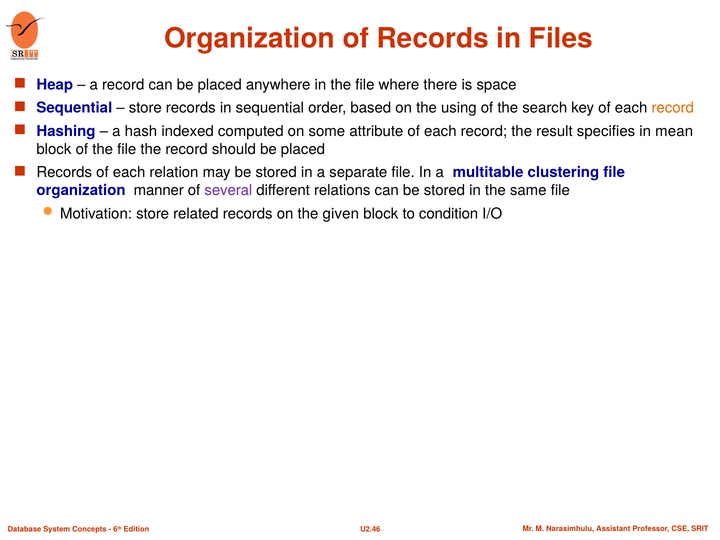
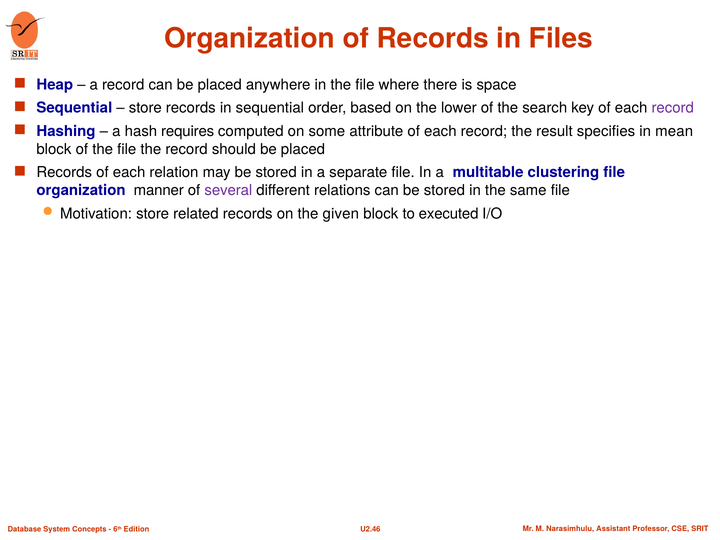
using: using -> lower
record at (673, 108) colour: orange -> purple
indexed: indexed -> requires
condition: condition -> executed
